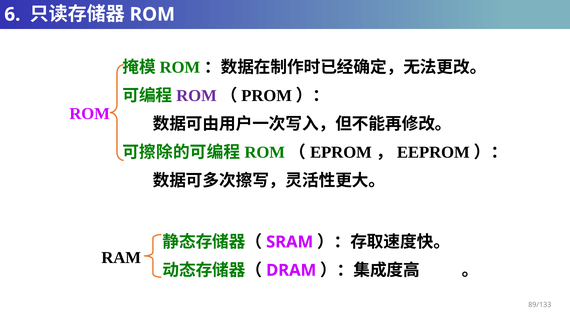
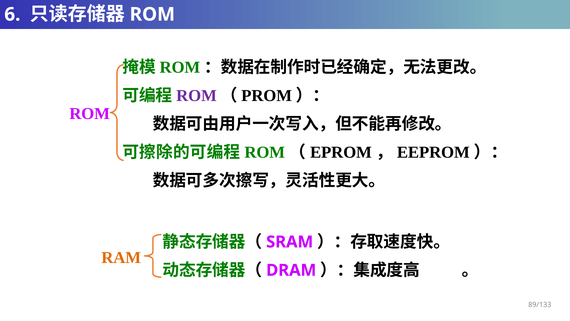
RAM colour: black -> orange
